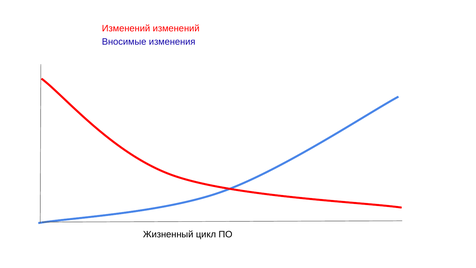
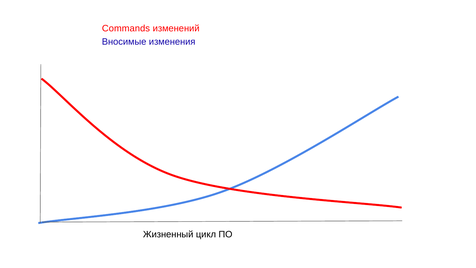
Изменений at (126, 29): Изменений -> Commands
